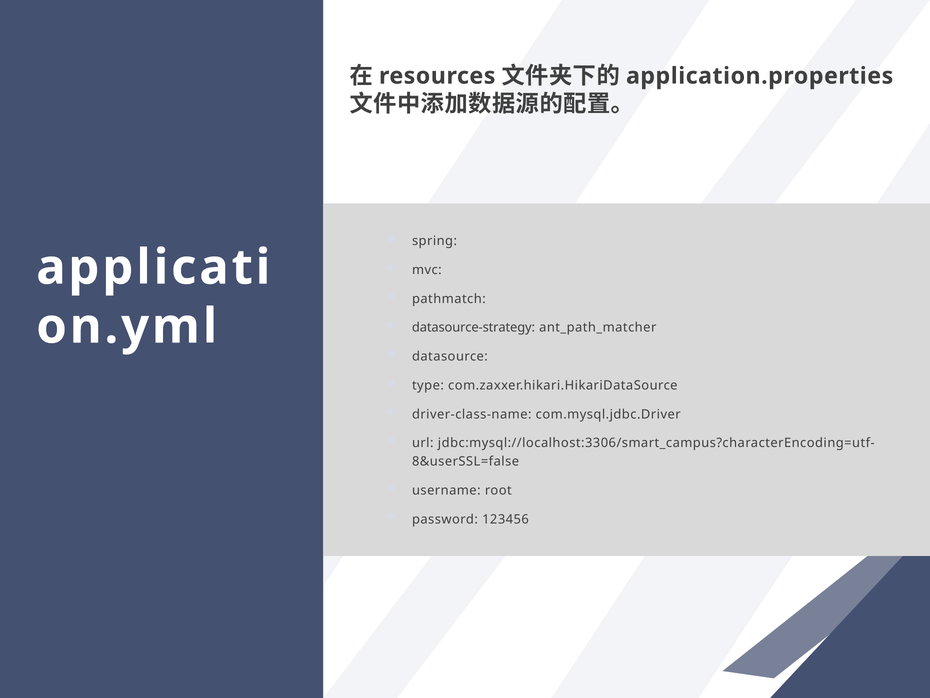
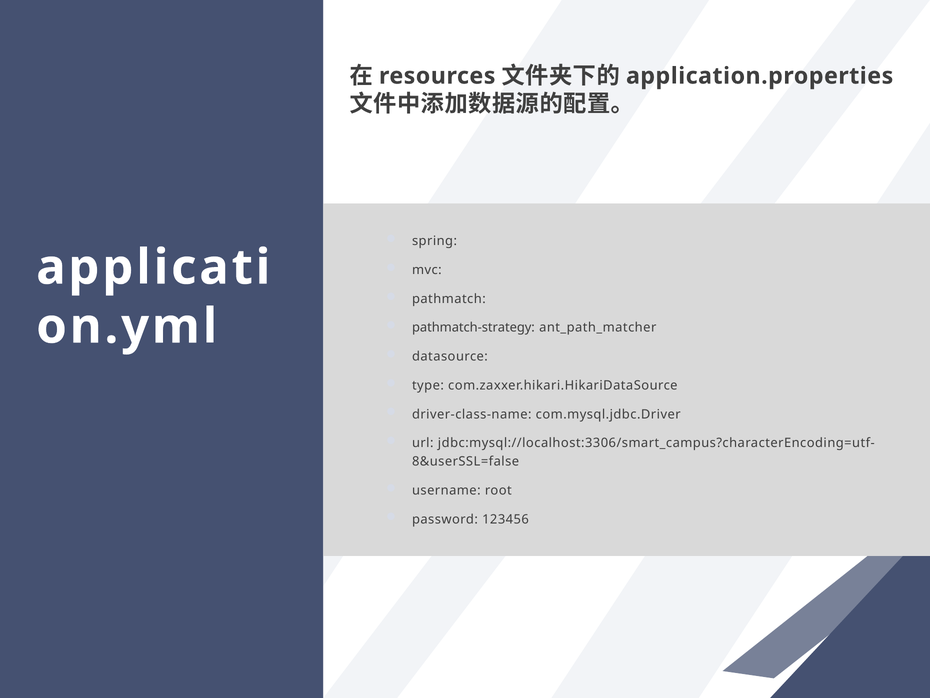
datasource-strategy: datasource-strategy -> pathmatch-strategy
